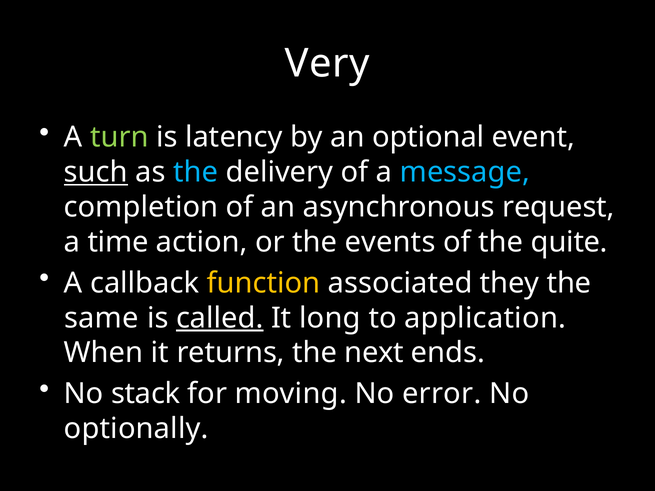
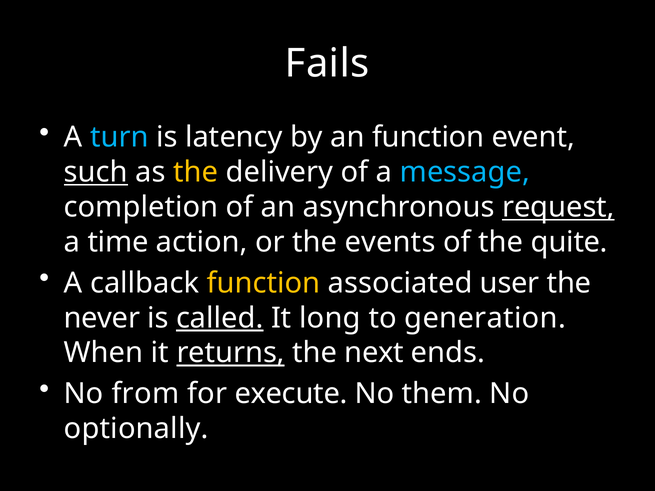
Very: Very -> Fails
turn colour: light green -> light blue
an optional: optional -> function
the at (196, 172) colour: light blue -> yellow
request underline: none -> present
they: they -> user
same: same -> never
application: application -> generation
returns underline: none -> present
stack: stack -> from
moving: moving -> execute
error: error -> them
